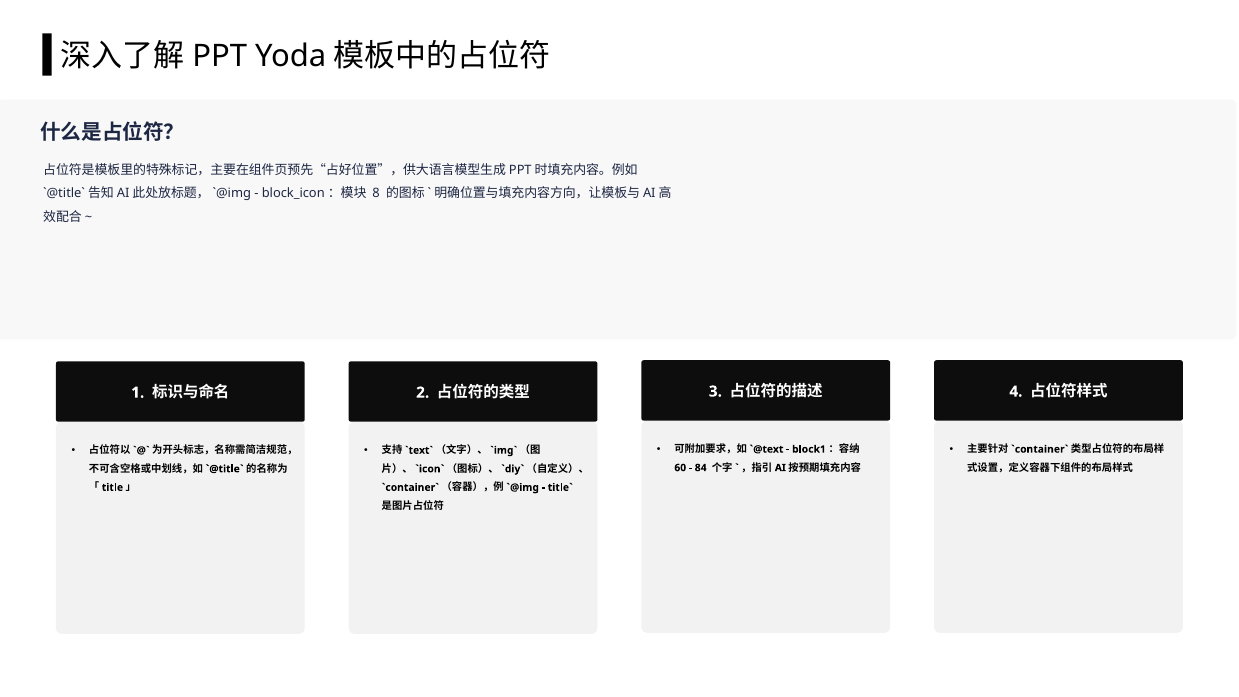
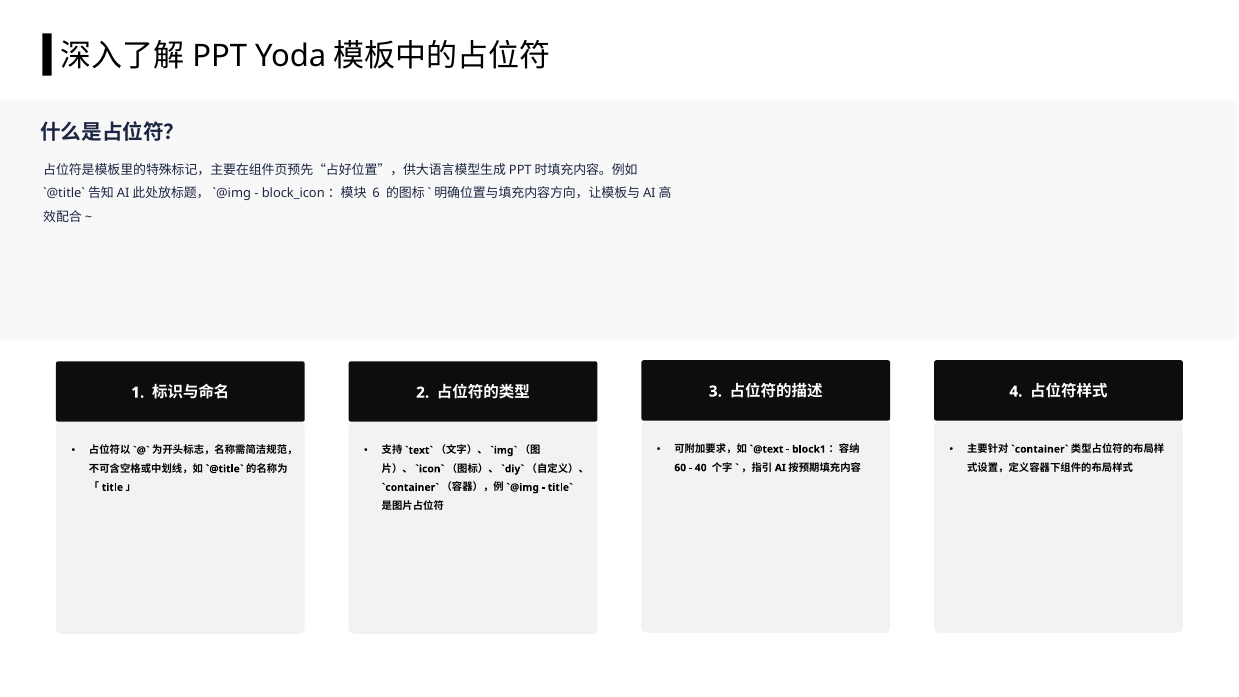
8: 8 -> 6
84: 84 -> 40
